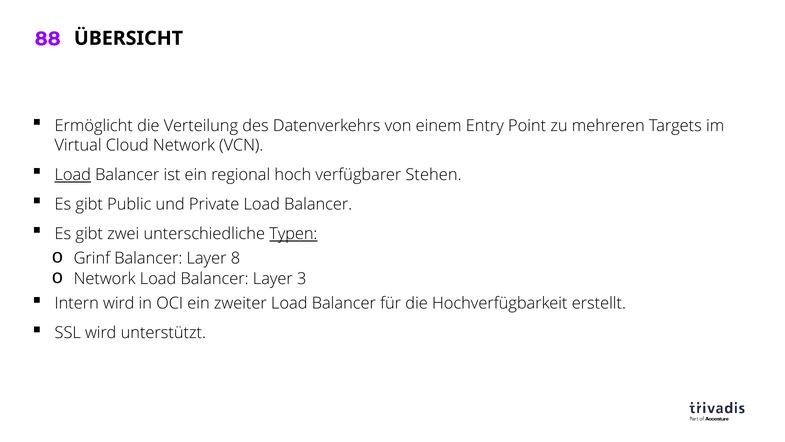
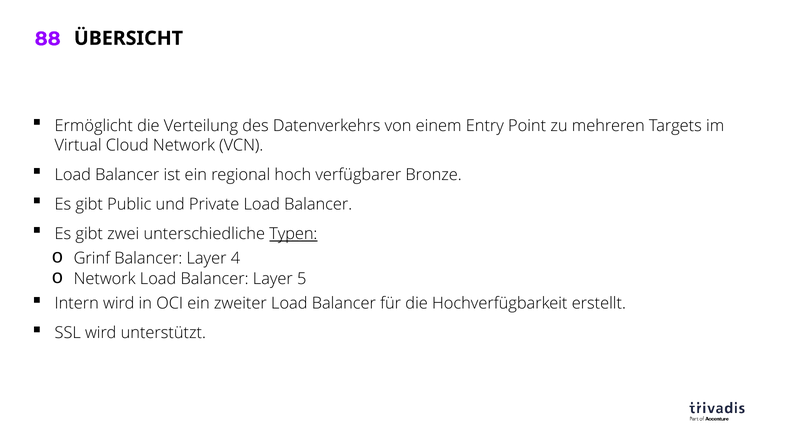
Load at (73, 175) underline: present -> none
Stehen: Stehen -> Bronze
8: 8 -> 4
3: 3 -> 5
